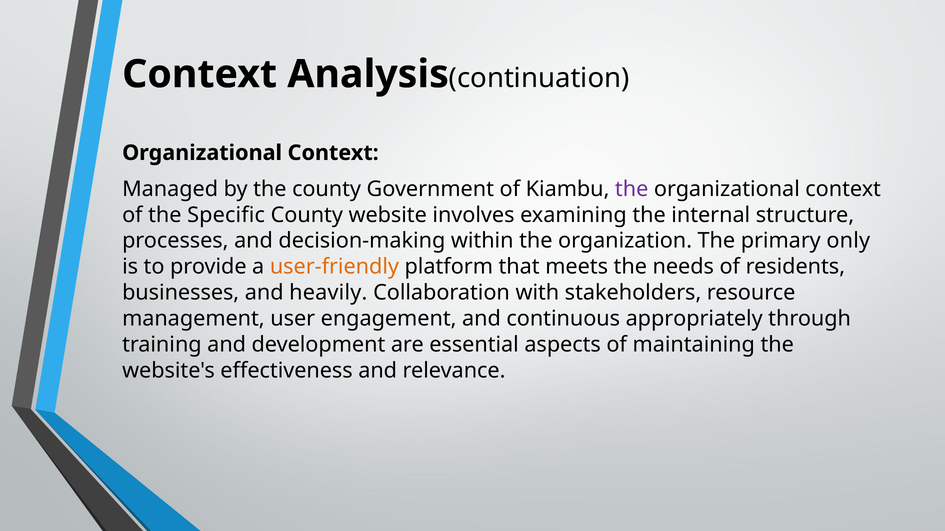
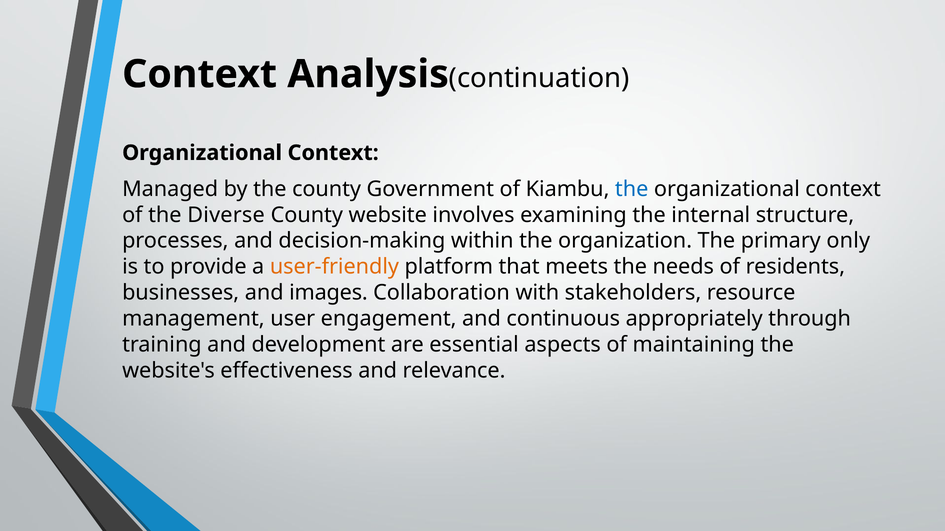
the at (632, 189) colour: purple -> blue
Specific: Specific -> Diverse
heavily: heavily -> images
